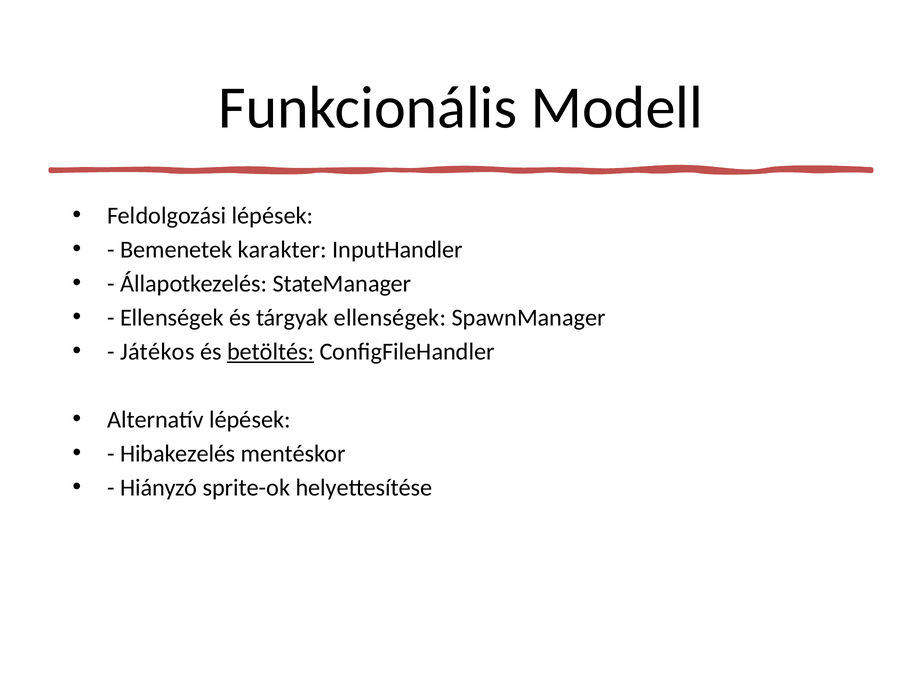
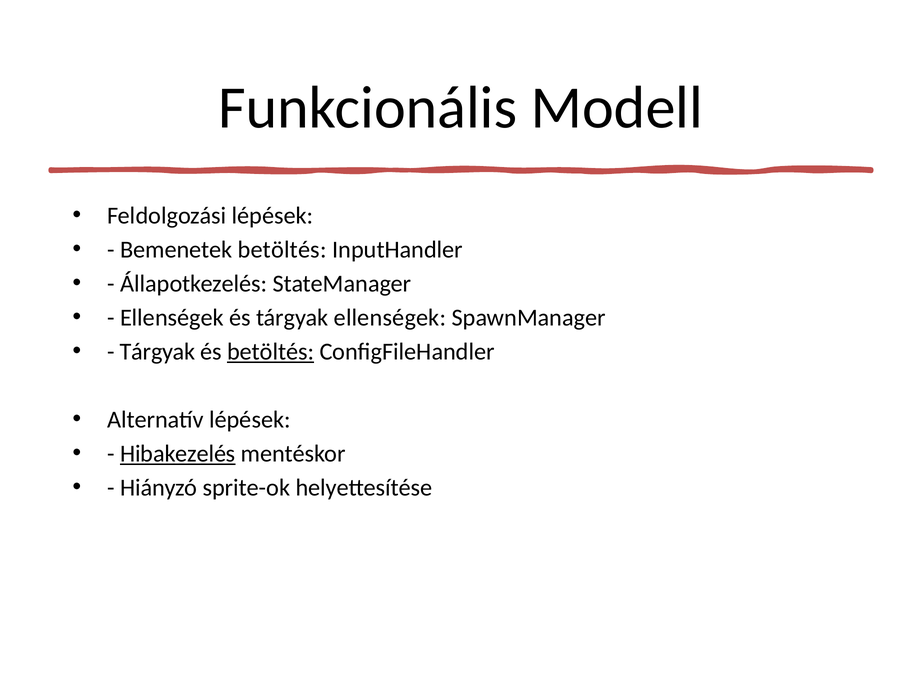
Bemenetek karakter: karakter -> betöltés
Játékos at (157, 351): Játékos -> Tárgyak
Hibakezelés underline: none -> present
